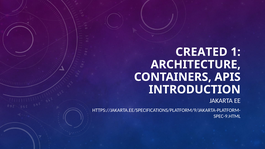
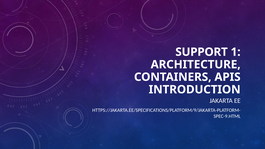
CREATED: CREATED -> SUPPORT
